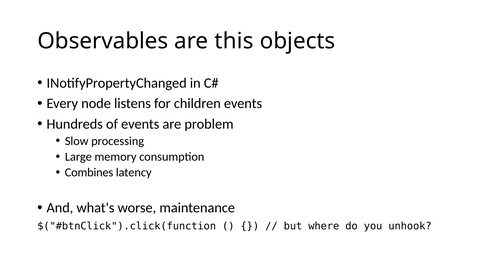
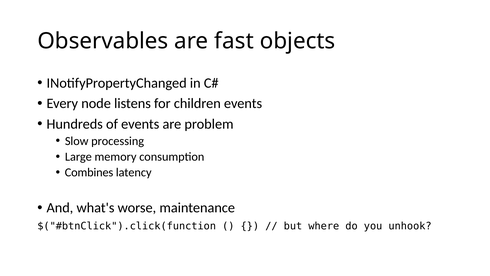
this: this -> fast
